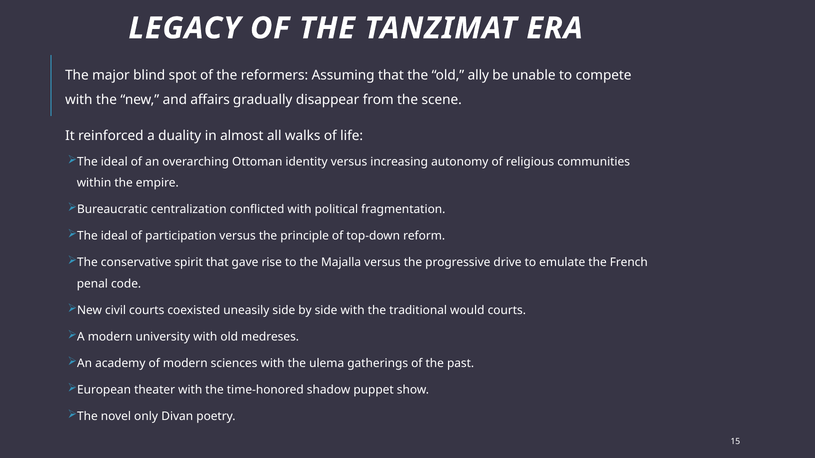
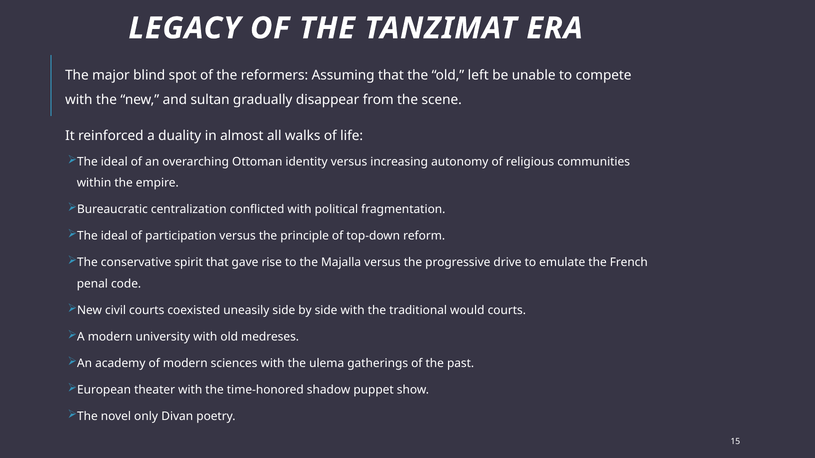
ally: ally -> left
affairs: affairs -> sultan
